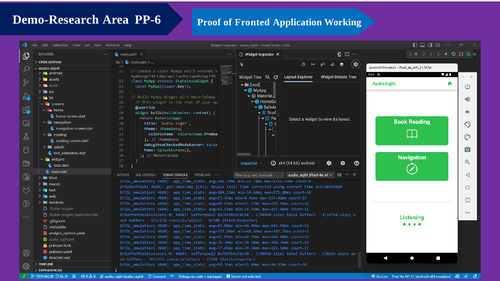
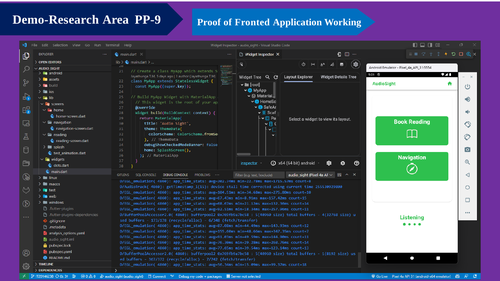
PP-6: PP-6 -> PP-9
